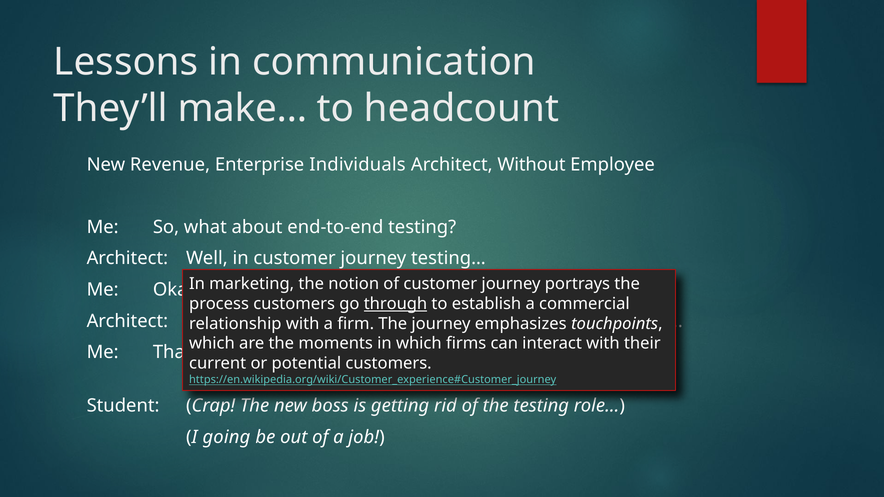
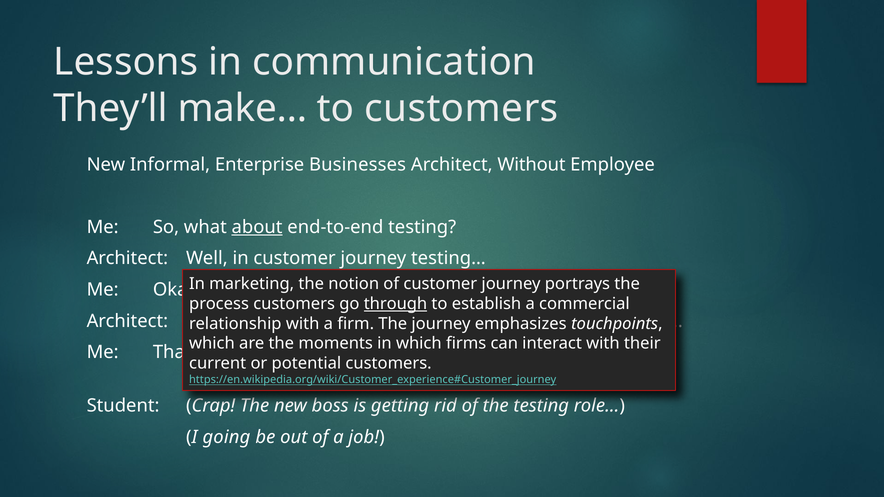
to headcount: headcount -> customers
Revenue: Revenue -> Informal
Individuals: Individuals -> Businesses
about at (257, 227) underline: none -> present
